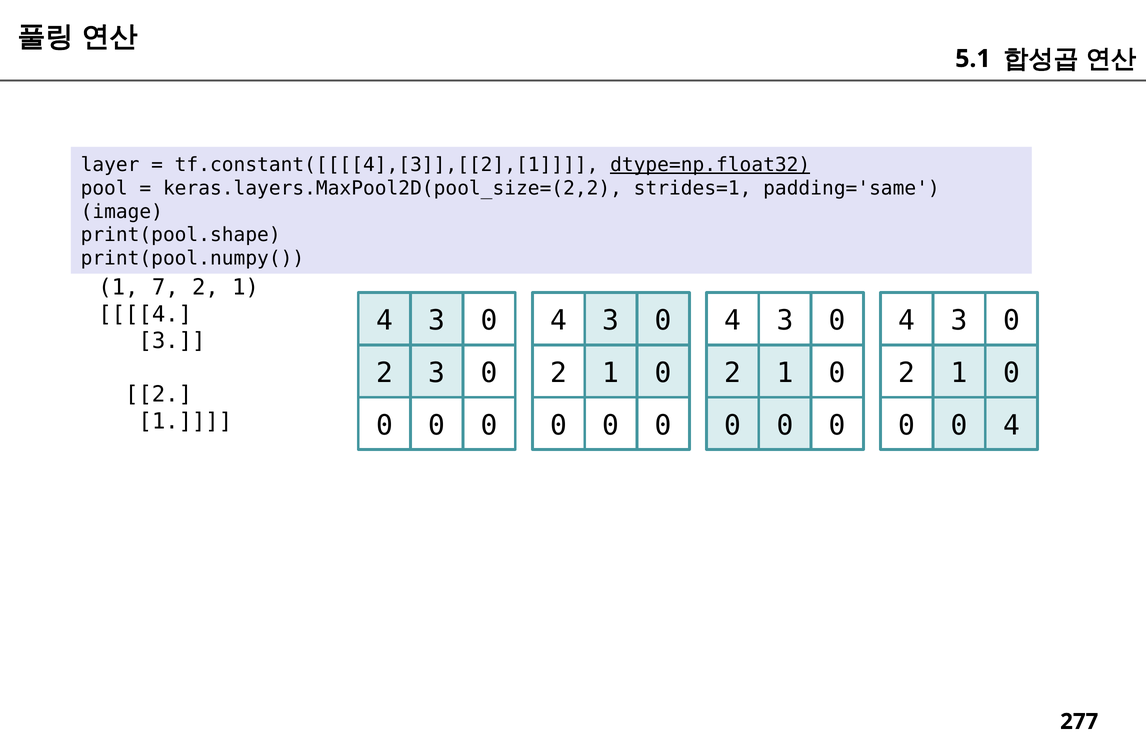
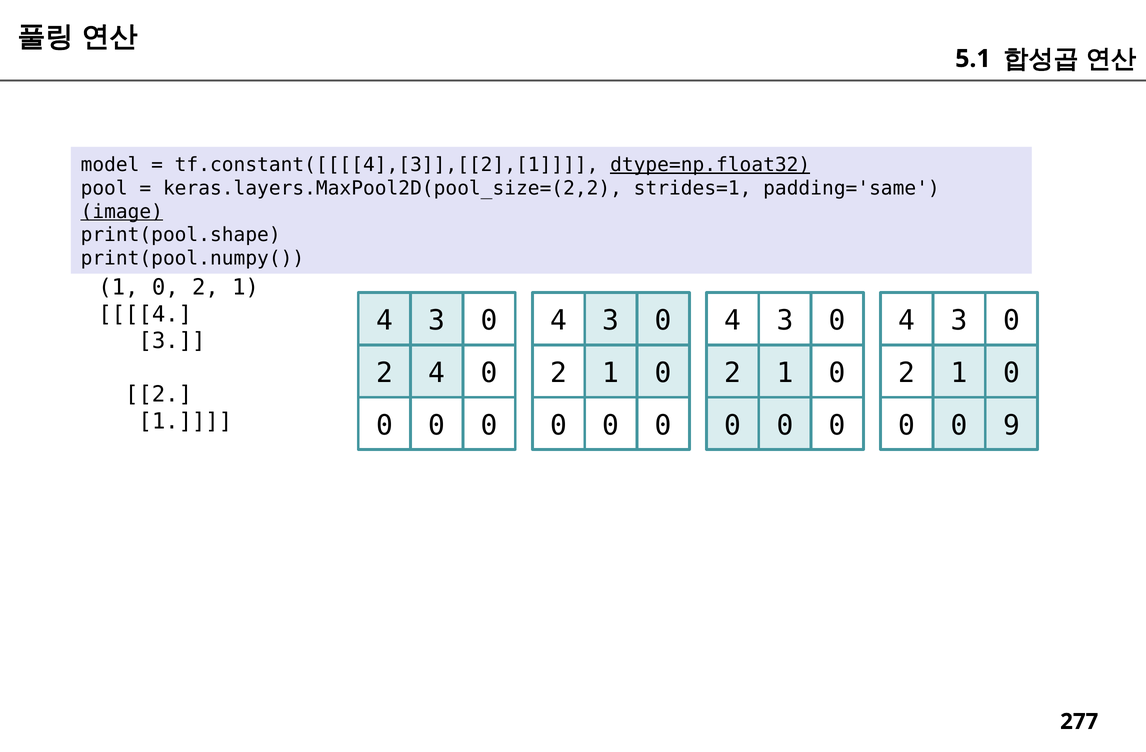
layer: layer -> model
image underline: none -> present
7 at (165, 288): 7 -> 0
2 3: 3 -> 4
4 at (1011, 426): 4 -> 9
